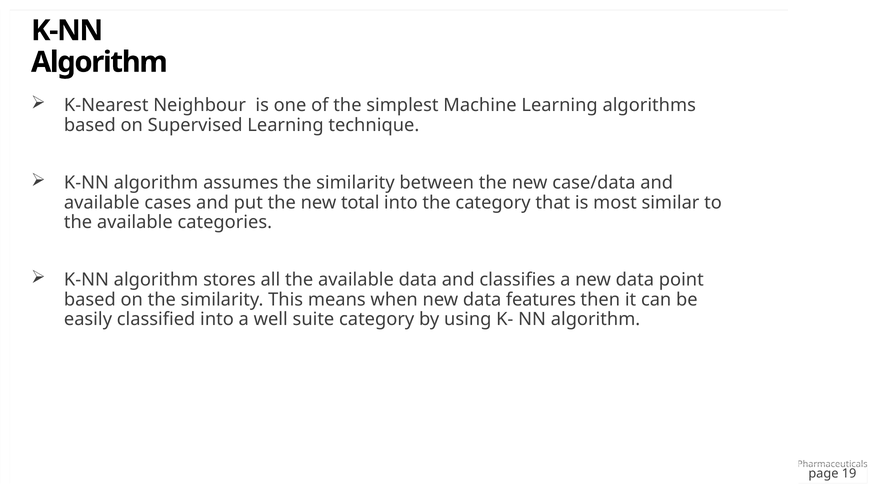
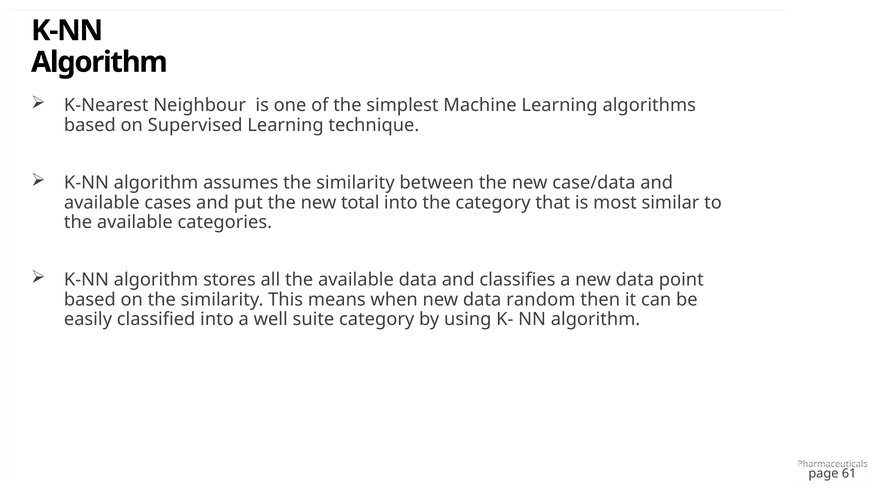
features: features -> random
19: 19 -> 61
